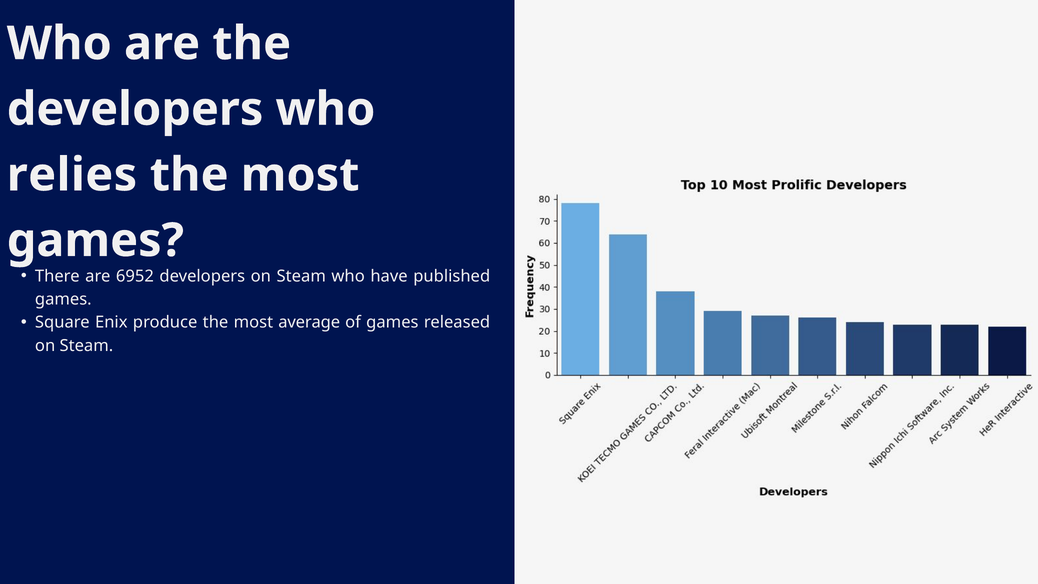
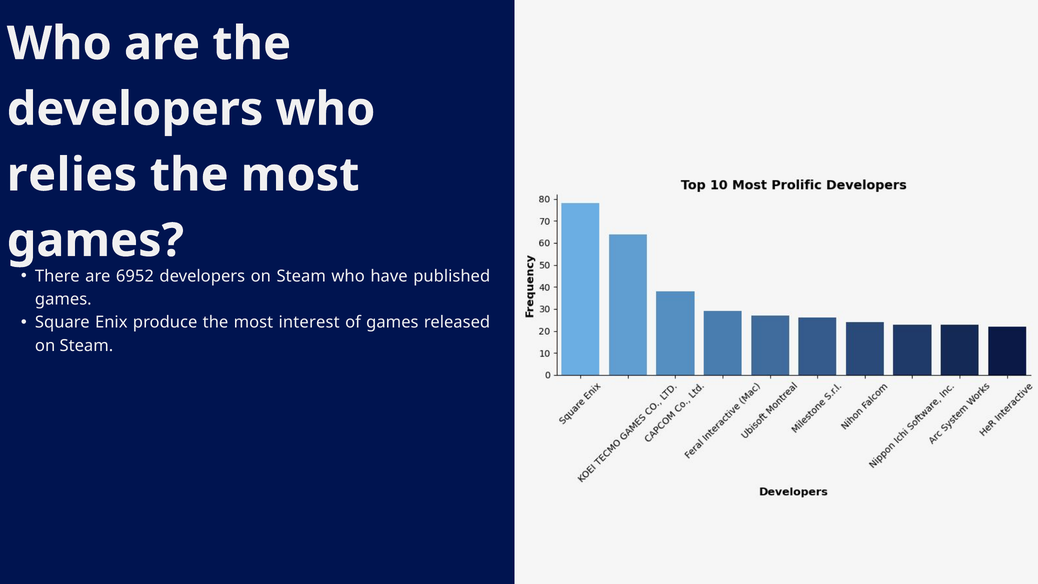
average: average -> interest
